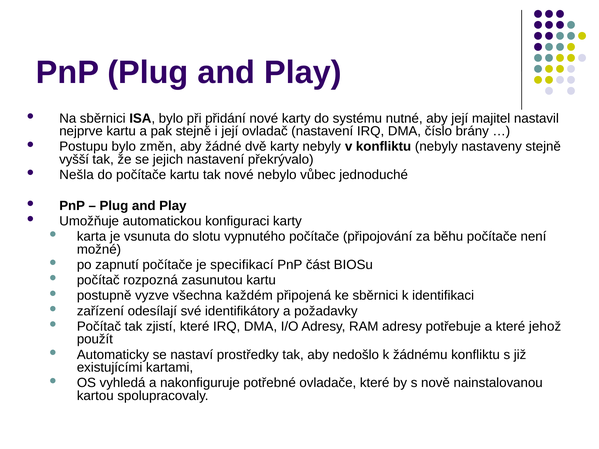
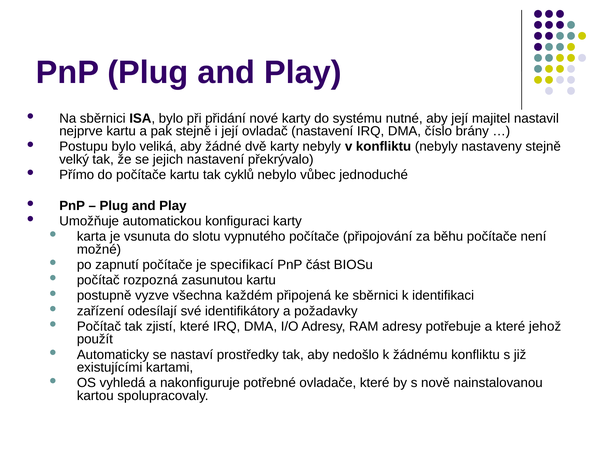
změn: změn -> veliká
vyšší: vyšší -> velký
Nešla: Nešla -> Přímo
tak nové: nové -> cyklů
